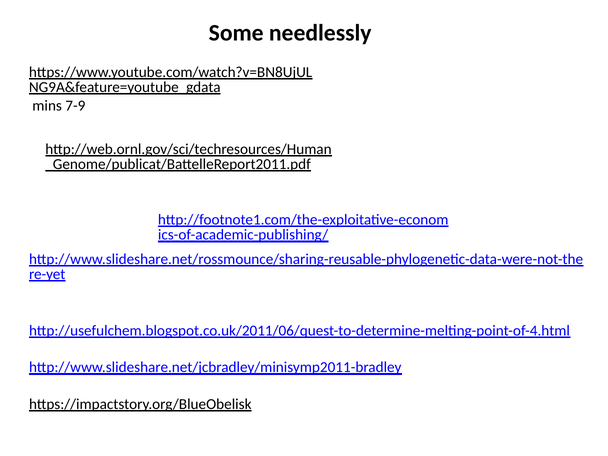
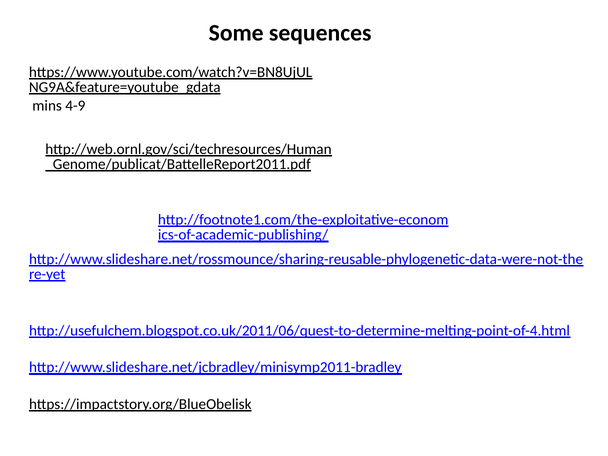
needlessly: needlessly -> sequences
7-9: 7-9 -> 4-9
